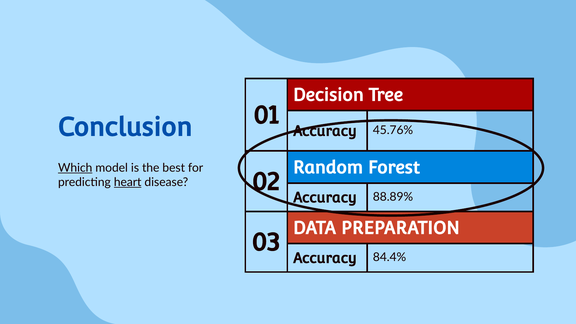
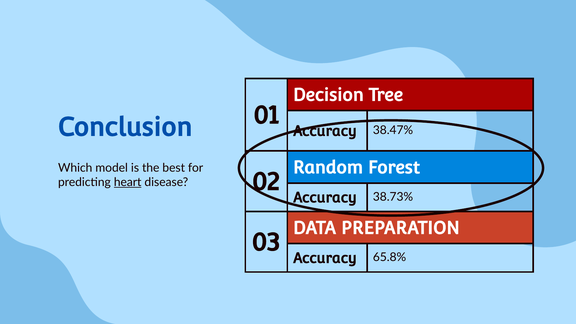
45.76%: 45.76% -> 38.47%
Which underline: present -> none
88.89%: 88.89% -> 38.73%
84.4%: 84.4% -> 65.8%
